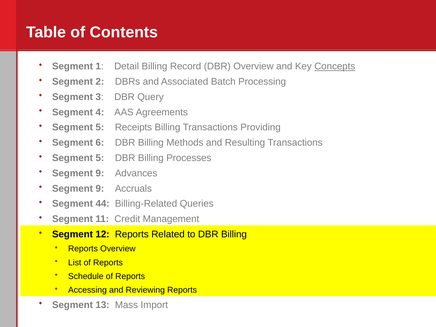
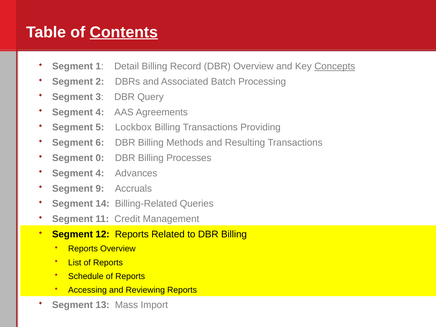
Contents underline: none -> present
Receipts: Receipts -> Lockbox
5 at (100, 158): 5 -> 0
9 at (100, 173): 9 -> 4
44: 44 -> 14
